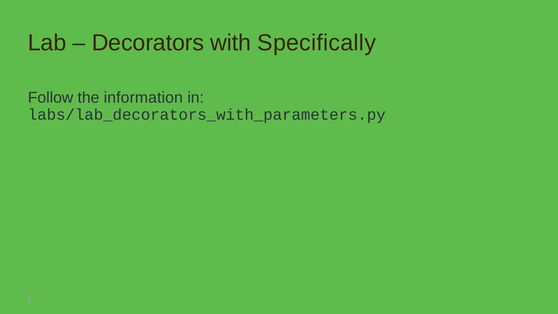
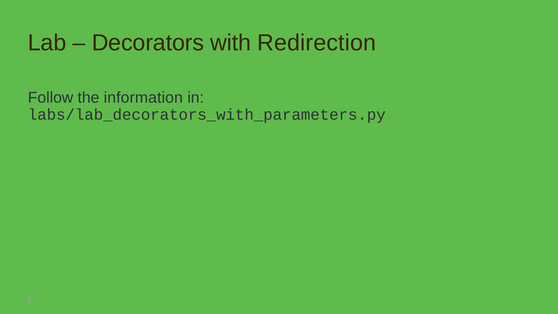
Specifically: Specifically -> Redirection
